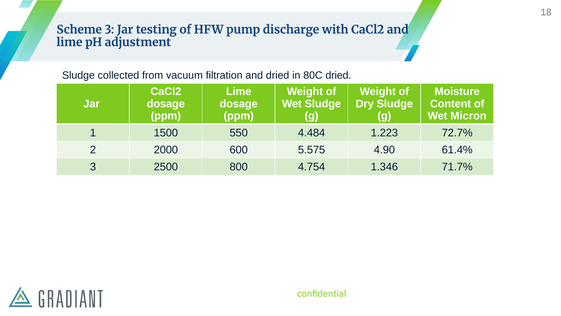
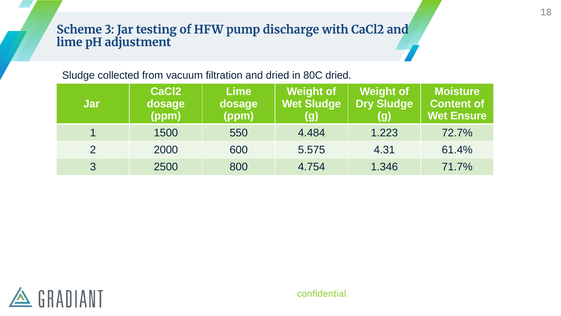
Micron: Micron -> Ensure
4.90: 4.90 -> 4.31
